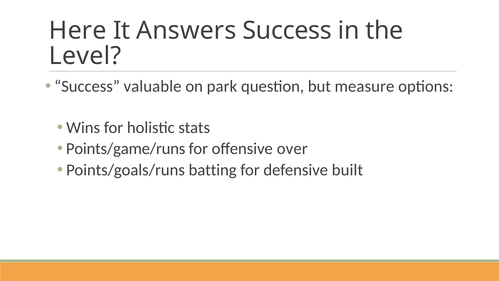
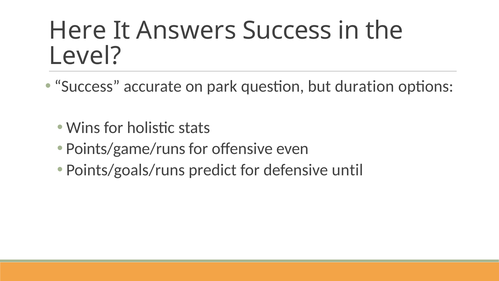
valuable: valuable -> accurate
measure: measure -> duration
over: over -> even
batting: batting -> predict
built: built -> until
